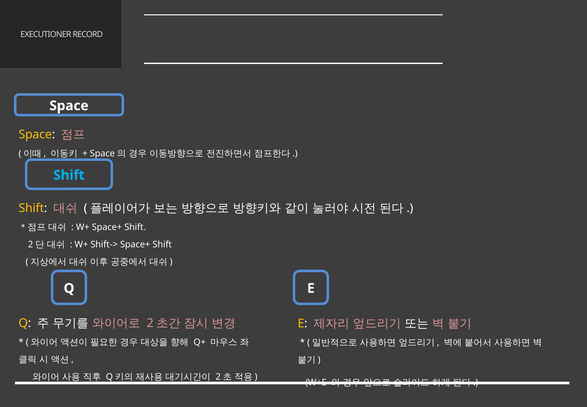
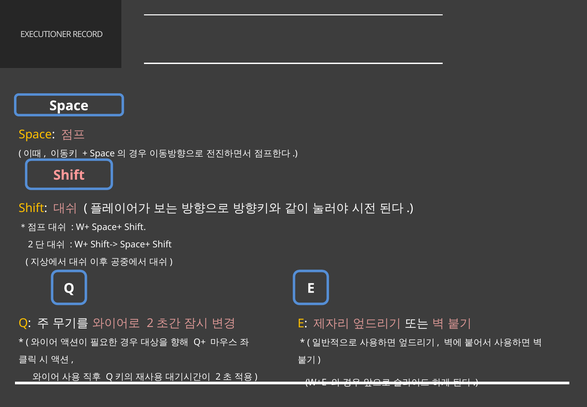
Shift at (69, 175) colour: light blue -> pink
